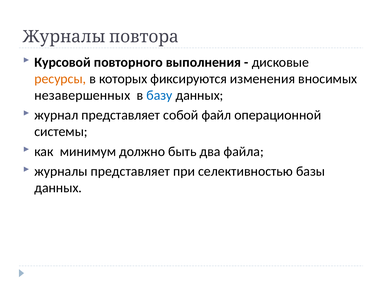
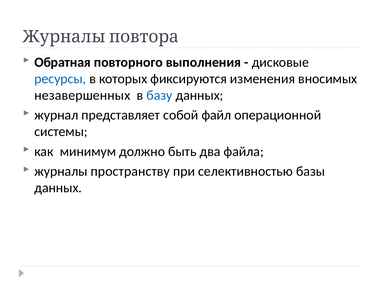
Курсовой: Курсовой -> Обратная
ресурсы colour: orange -> blue
журналы представляет: представляет -> пространству
